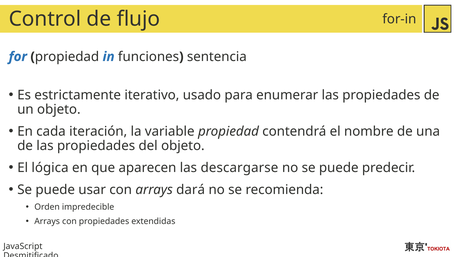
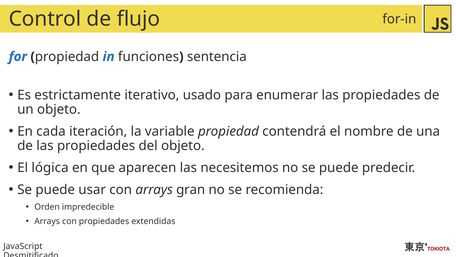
descargarse: descargarse -> necesitemos
dará: dará -> gran
